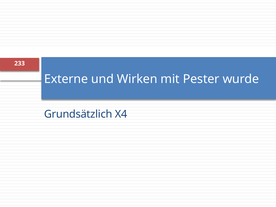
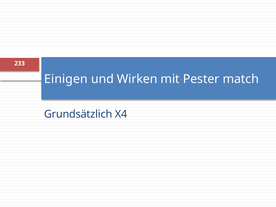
Externe: Externe -> Einigen
wurde: wurde -> match
